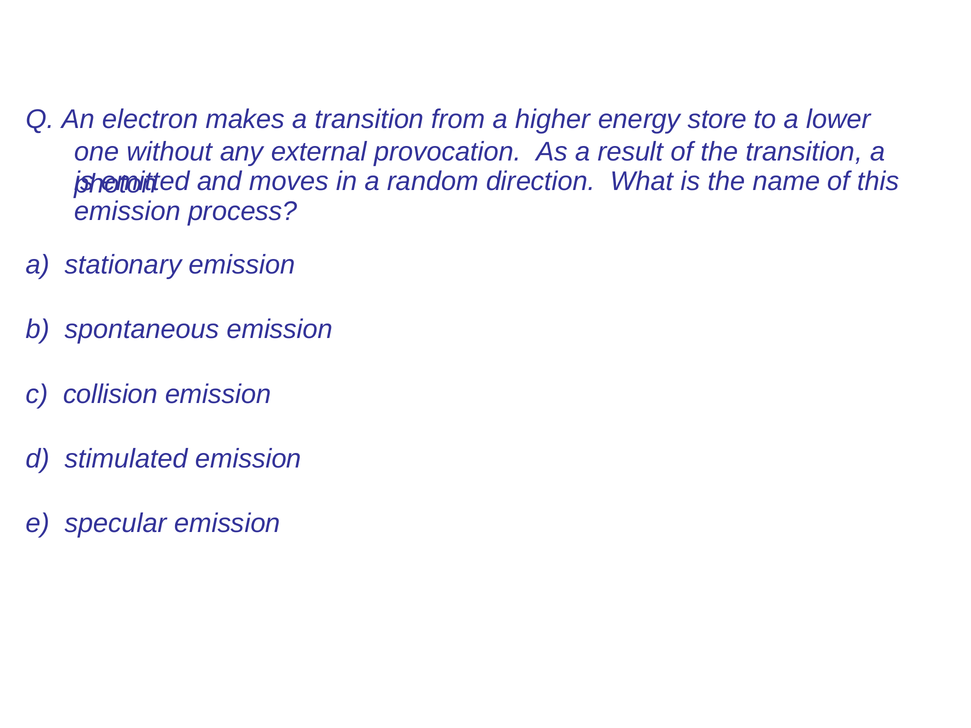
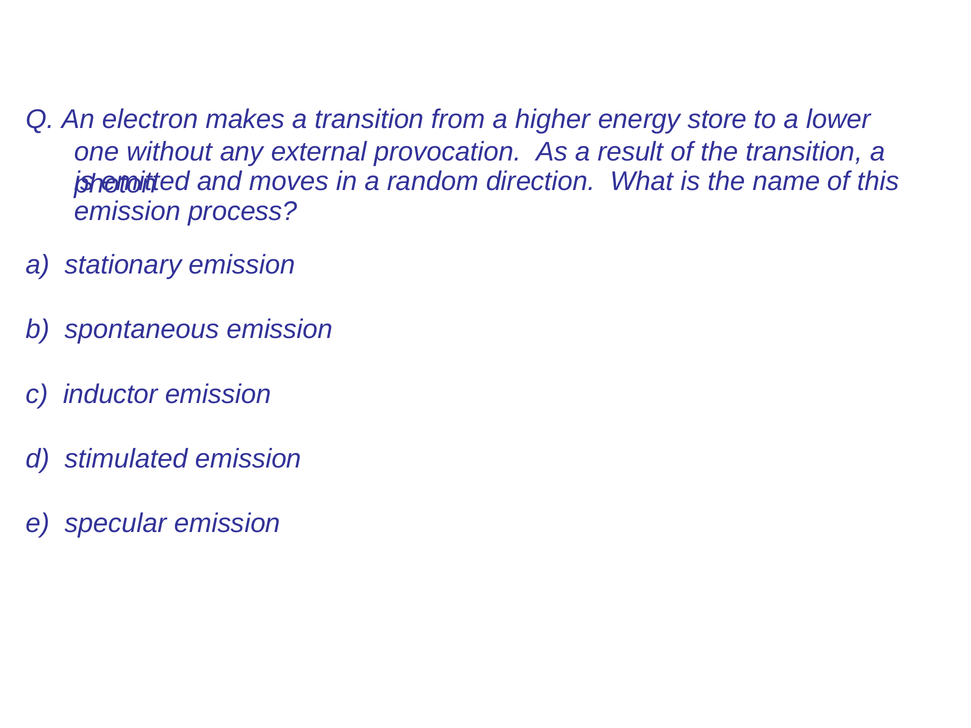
collision: collision -> inductor
